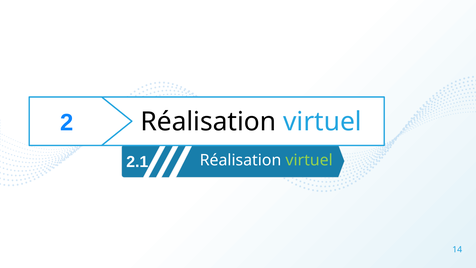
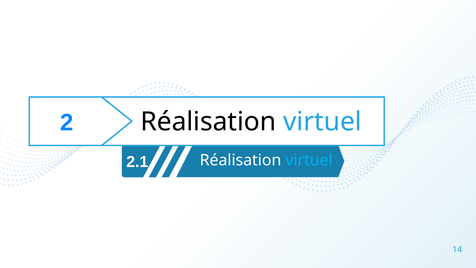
virtuel at (309, 160) colour: light green -> light blue
